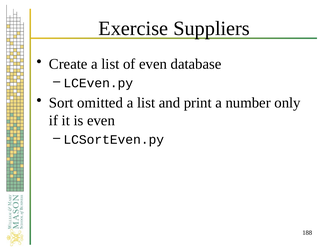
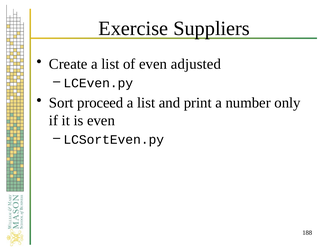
database: database -> adjusted
omitted: omitted -> proceed
